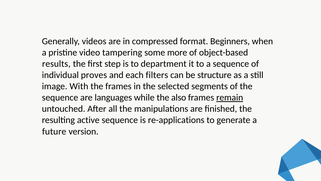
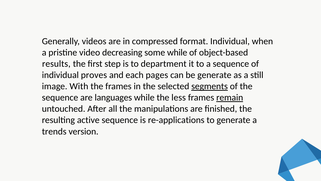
format Beginners: Beginners -> Individual
tampering: tampering -> decreasing
some more: more -> while
filters: filters -> pages
be structure: structure -> generate
segments underline: none -> present
also: also -> less
future: future -> trends
